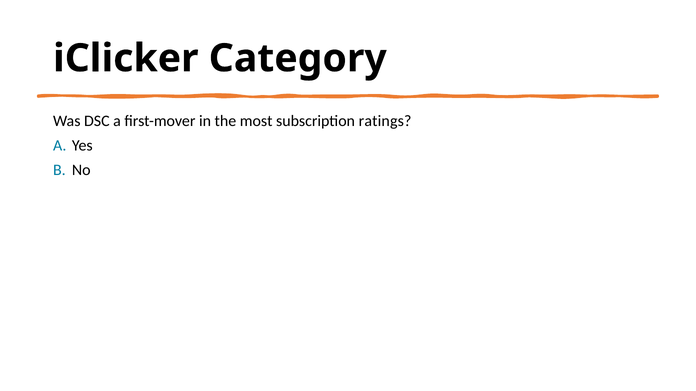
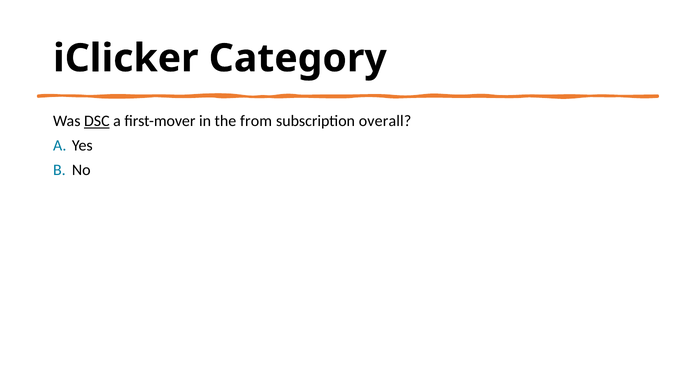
DSC underline: none -> present
most: most -> from
ratings: ratings -> overall
